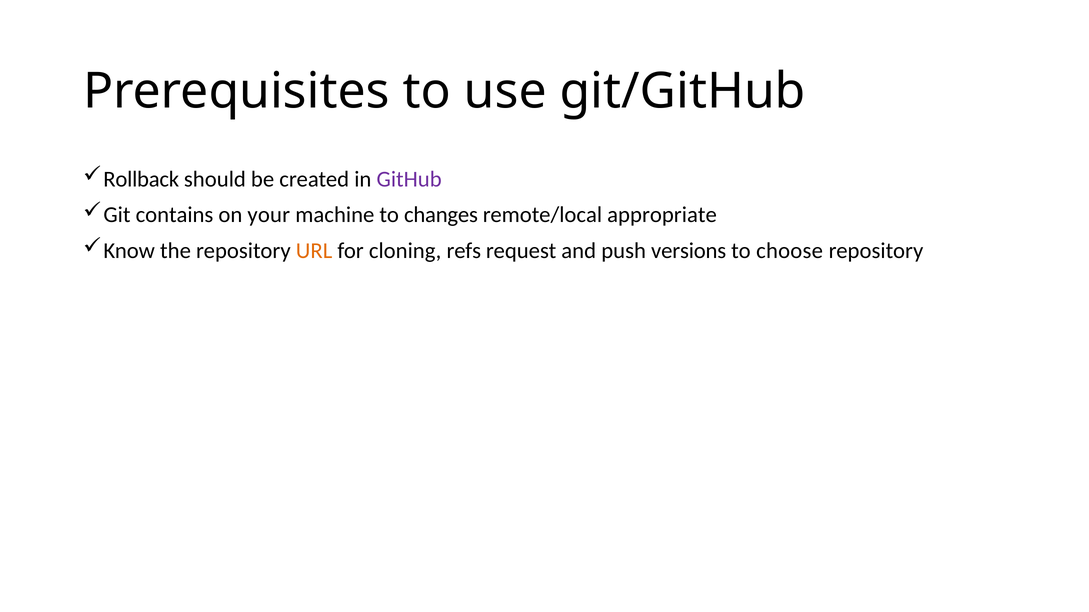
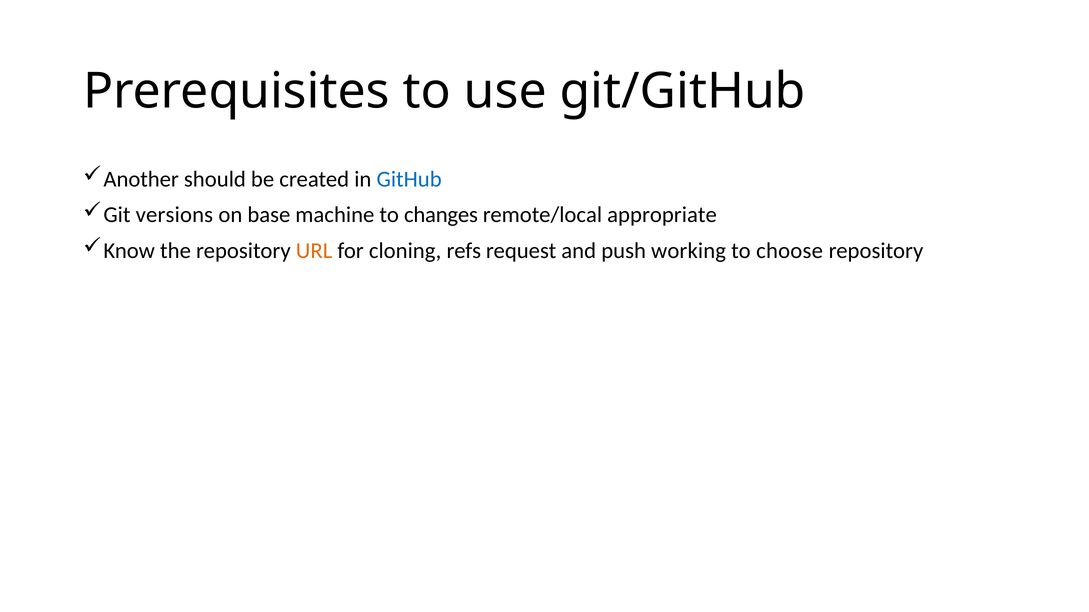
Rollback: Rollback -> Another
GitHub colour: purple -> blue
contains: contains -> versions
your: your -> base
versions: versions -> working
